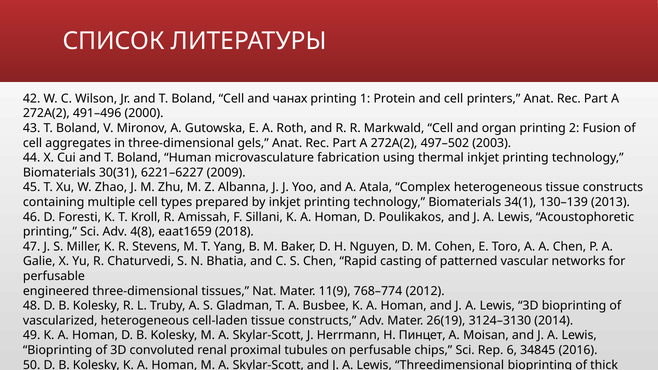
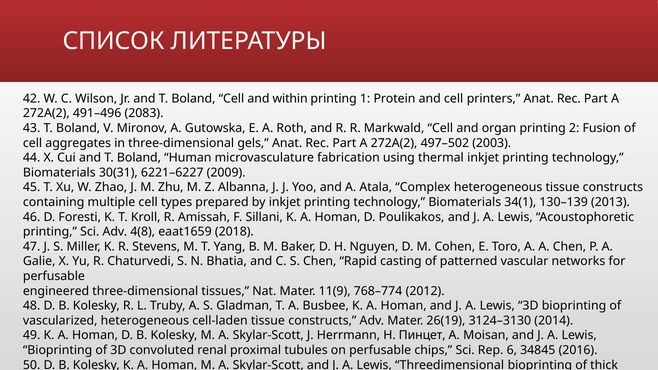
чанах: чанах -> within
2000: 2000 -> 2083
